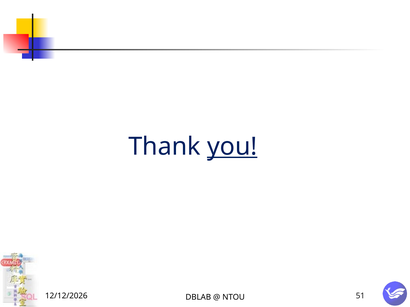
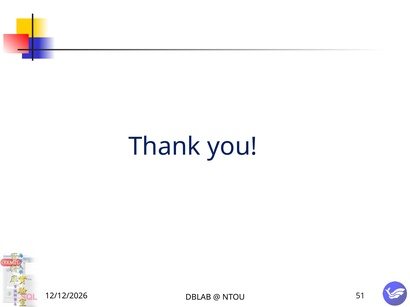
you underline: present -> none
